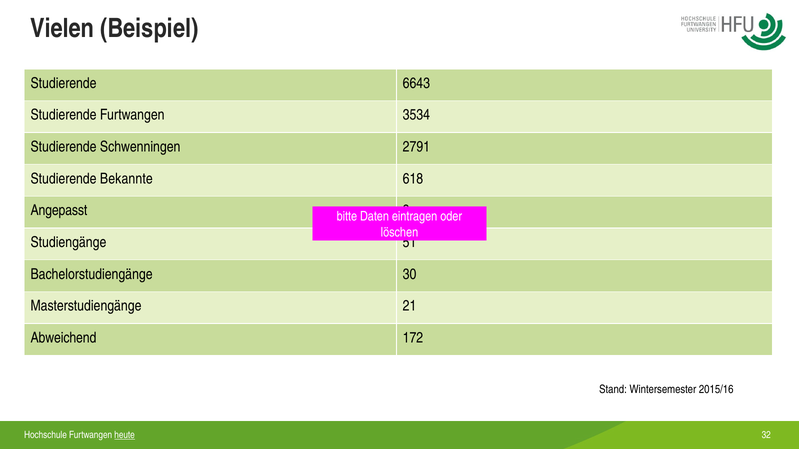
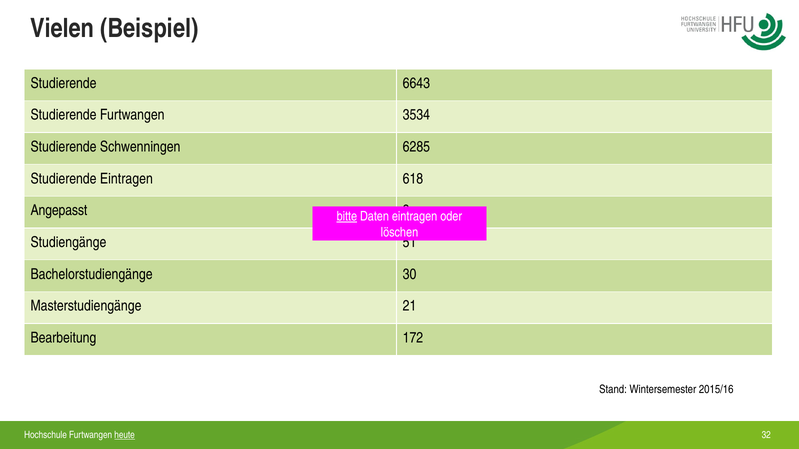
2791: 2791 -> 6285
Studierende Bekannte: Bekannte -> Eintragen
bitte underline: none -> present
Abweichend: Abweichend -> Bearbeitung
